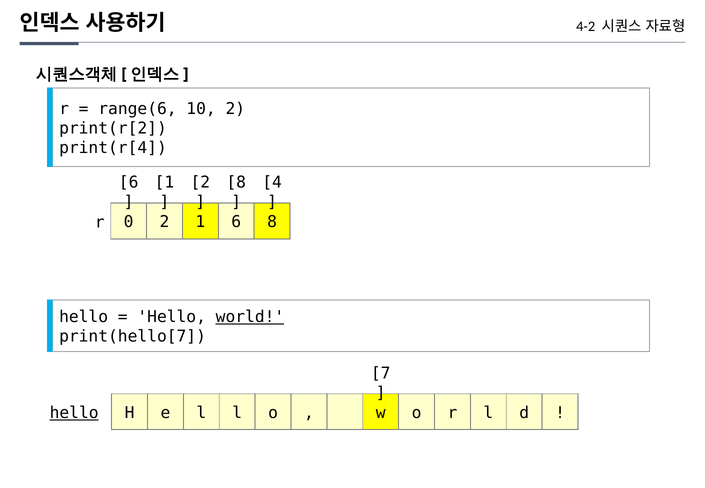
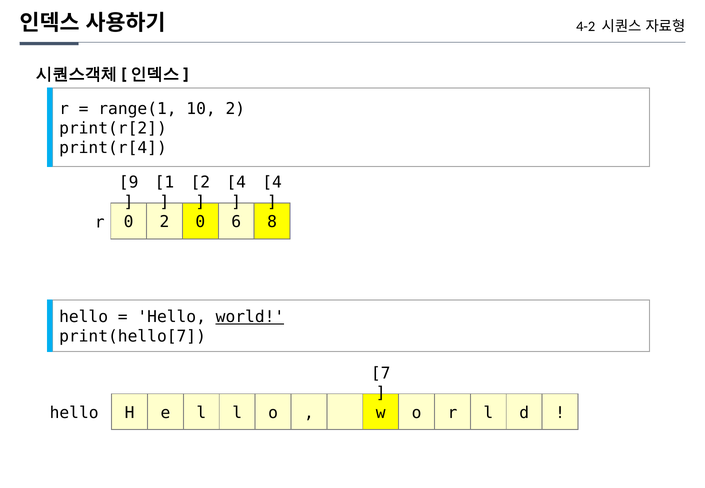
range(6: range(6 -> range(1
6 at (129, 183): 6 -> 9
8 at (236, 183): 8 -> 4
2 1: 1 -> 0
hello at (74, 413) underline: present -> none
